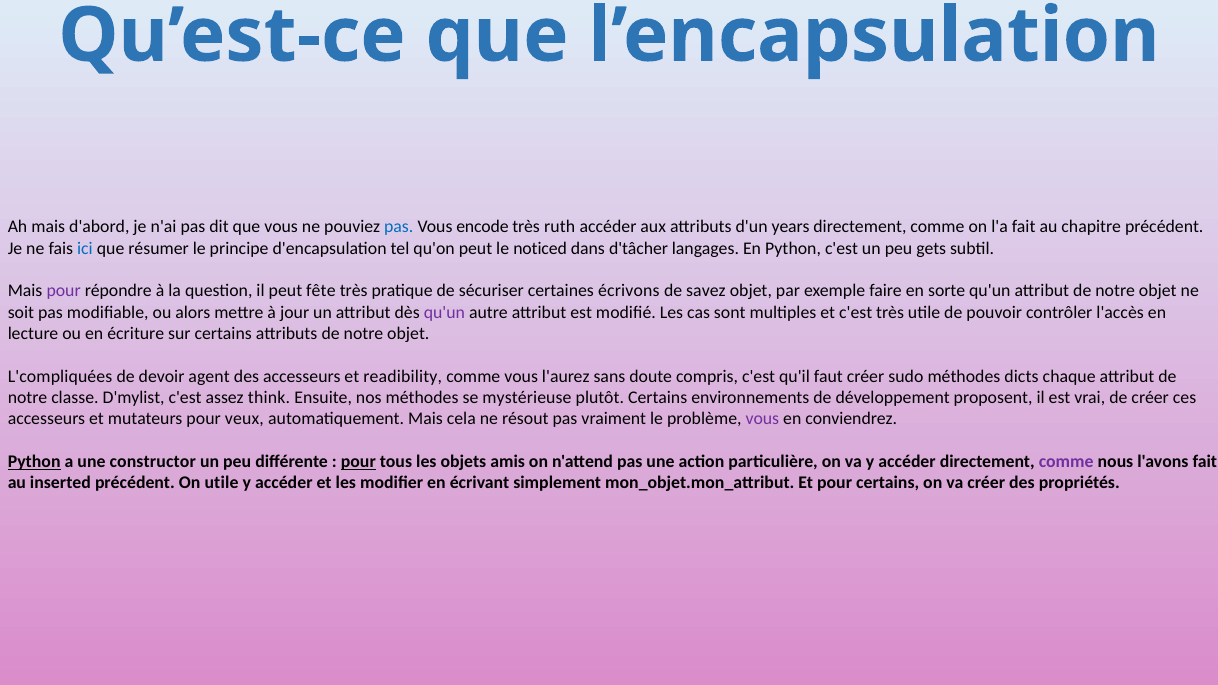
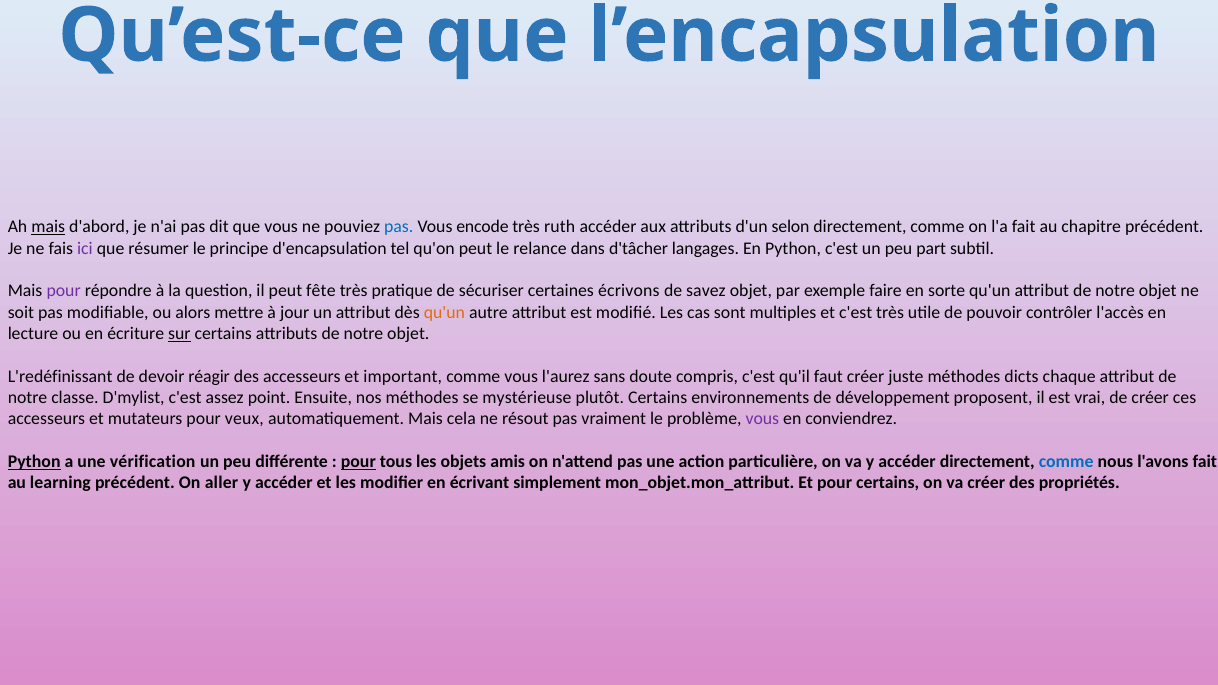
mais at (48, 227) underline: none -> present
years: years -> selon
ici colour: blue -> purple
noticed: noticed -> relance
gets: gets -> part
qu'un at (444, 312) colour: purple -> orange
sur underline: none -> present
L'compliquées: L'compliquées -> L'redéfinissant
agent: agent -> réagir
readibility: readibility -> important
sudo: sudo -> juste
think: think -> point
constructor: constructor -> vérification
comme at (1066, 462) colour: purple -> blue
inserted: inserted -> learning
On utile: utile -> aller
